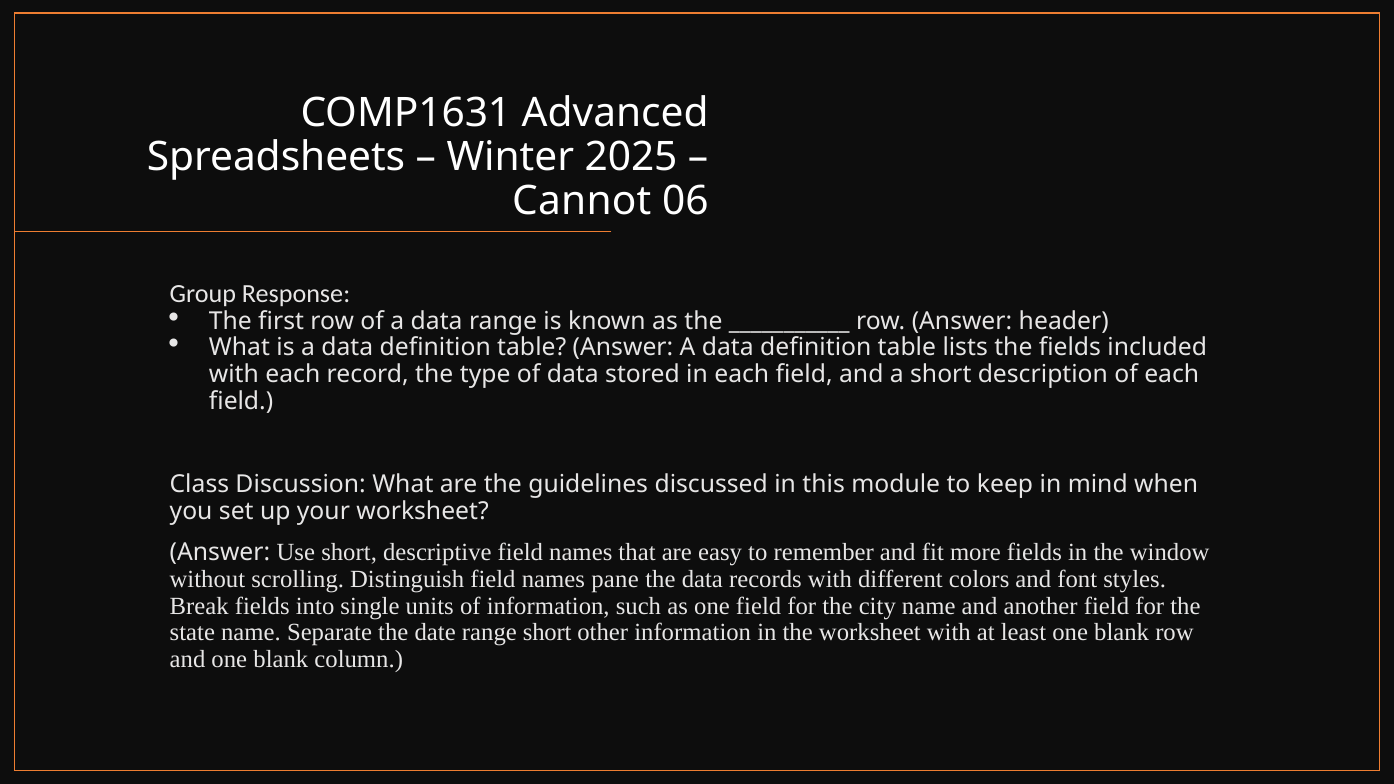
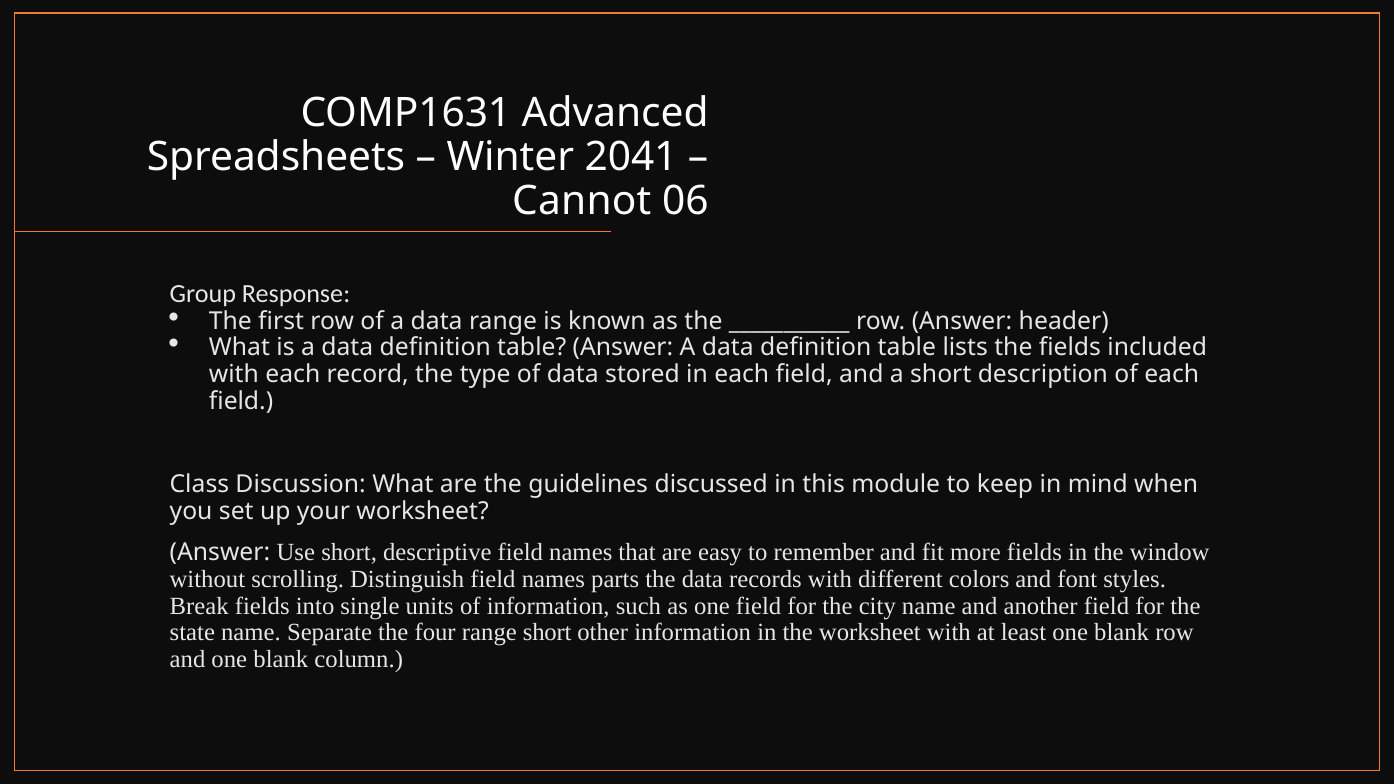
2025: 2025 -> 2041
pane: pane -> parts
date: date -> four
